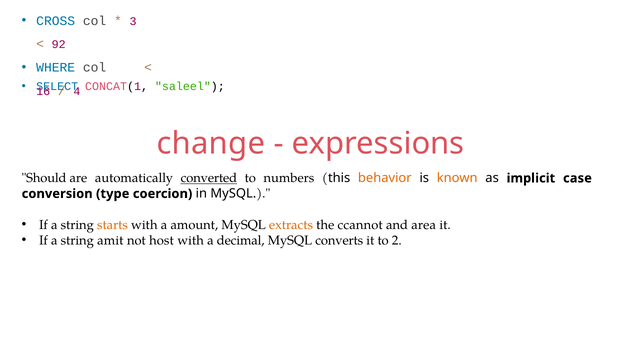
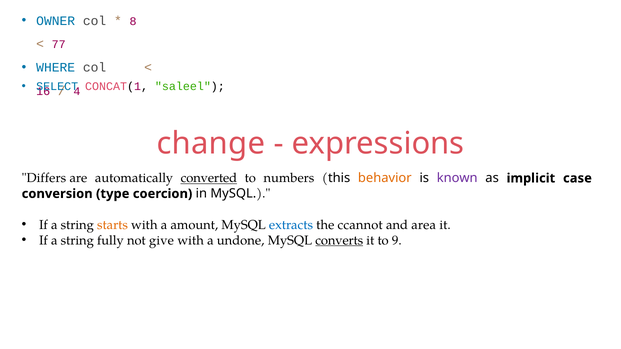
CROSS: CROSS -> OWNER
3: 3 -> 8
92: 92 -> 77
Should: Should -> Differs
known colour: orange -> purple
extracts colour: orange -> blue
amit: amit -> fully
host: host -> give
decimal: decimal -> undone
converts underline: none -> present
2: 2 -> 9
